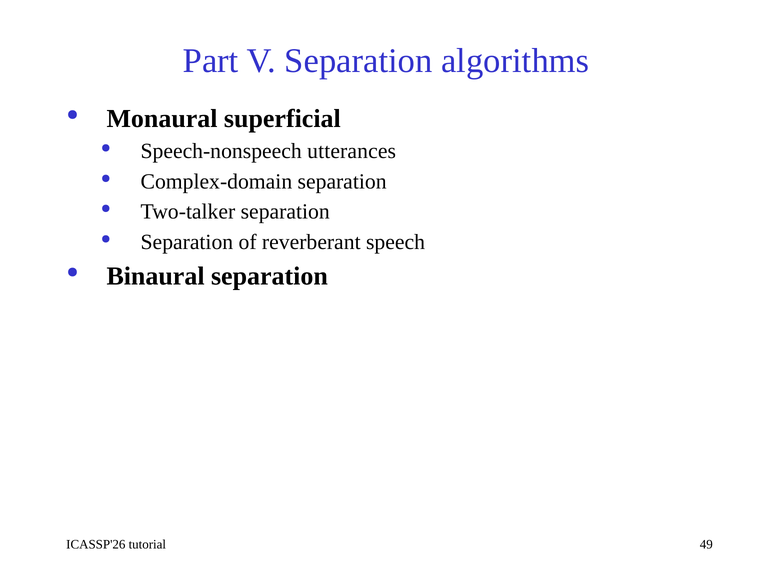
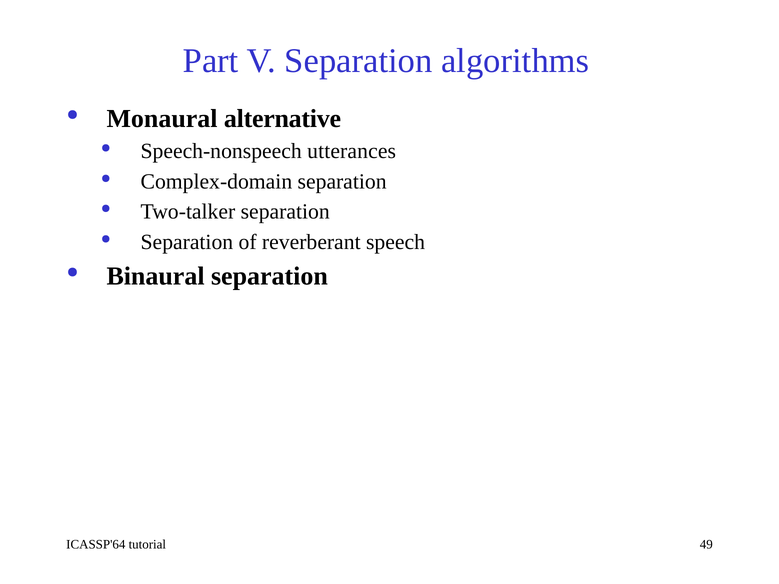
superficial: superficial -> alternative
ICASSP'26: ICASSP'26 -> ICASSP'64
